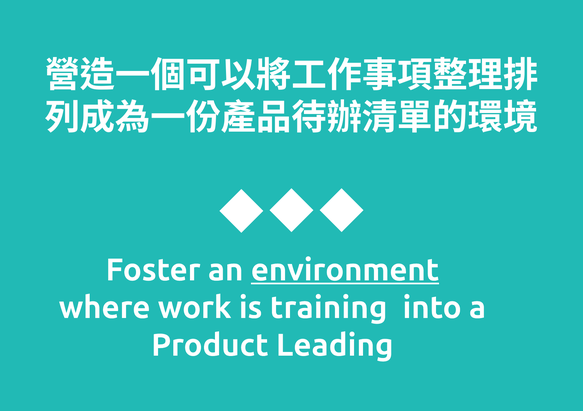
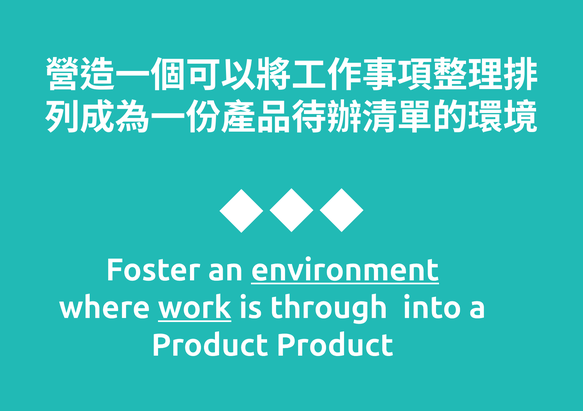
work underline: none -> present
training: training -> through
Product Leading: Leading -> Product
